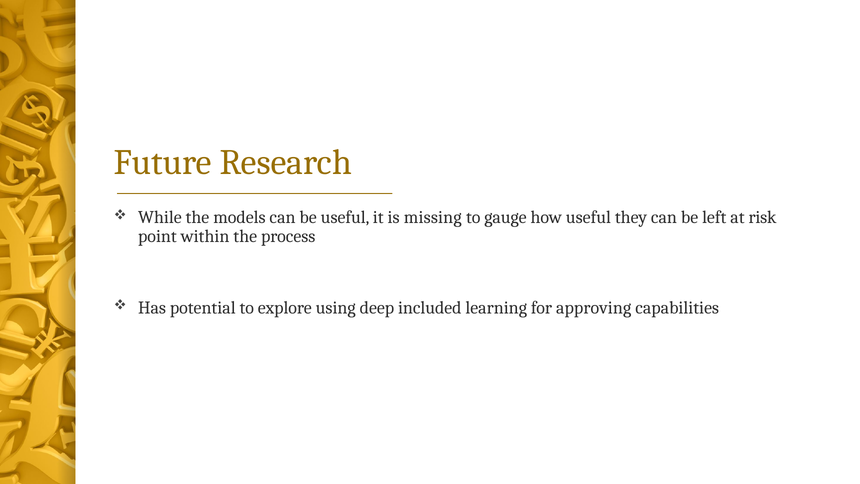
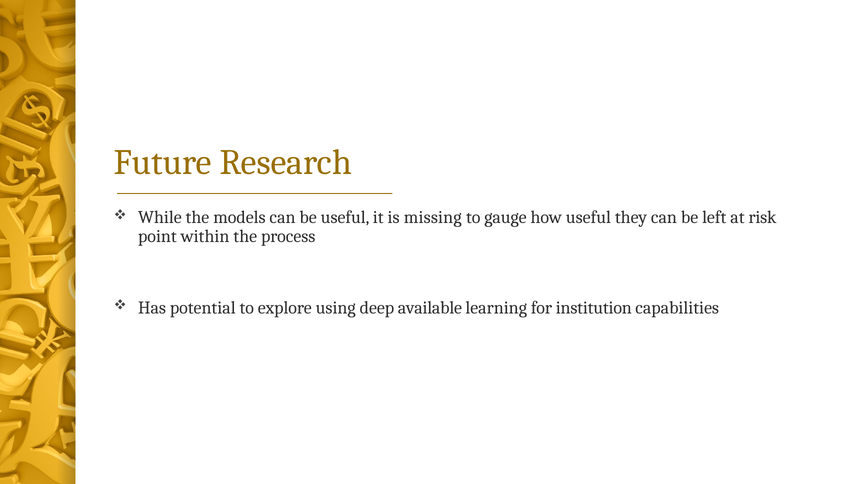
included: included -> available
approving: approving -> institution
